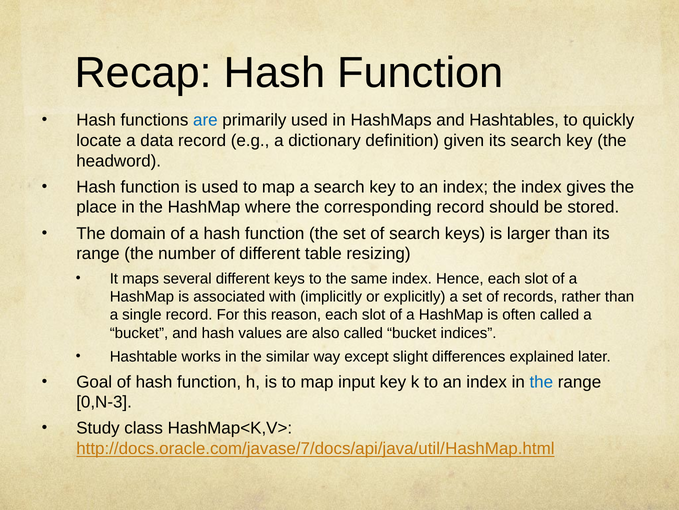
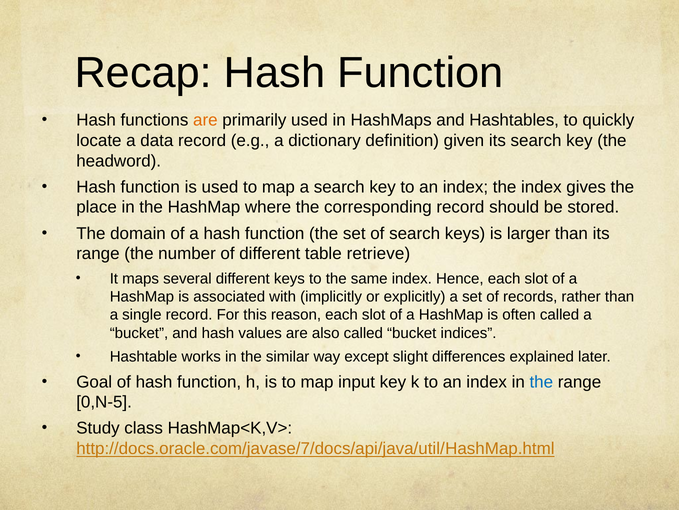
are at (205, 120) colour: blue -> orange
resizing: resizing -> retrieve
0,N-3: 0,N-3 -> 0,N-5
